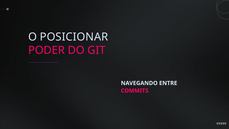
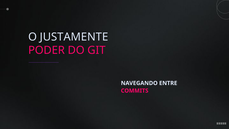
POSICIONAR: POSICIONAR -> JUSTAMENTE
